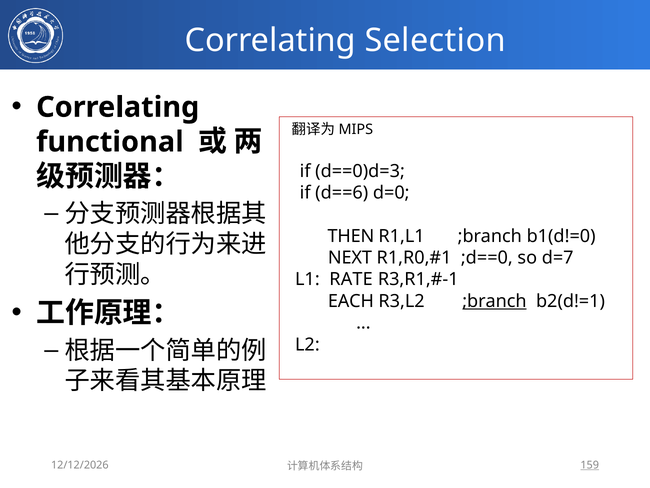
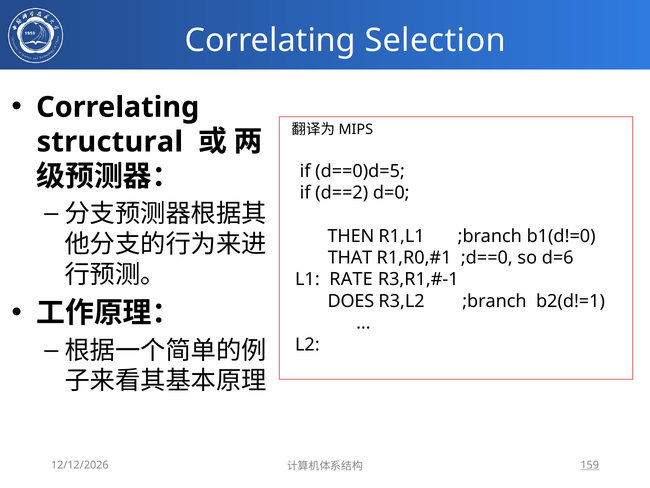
functional: functional -> structural
d==0)d=3: d==0)d=3 -> d==0)d=5
d==6: d==6 -> d==2
NEXT: NEXT -> THAT
d=7: d=7 -> d=6
EACH: EACH -> DOES
;branch at (494, 301) underline: present -> none
